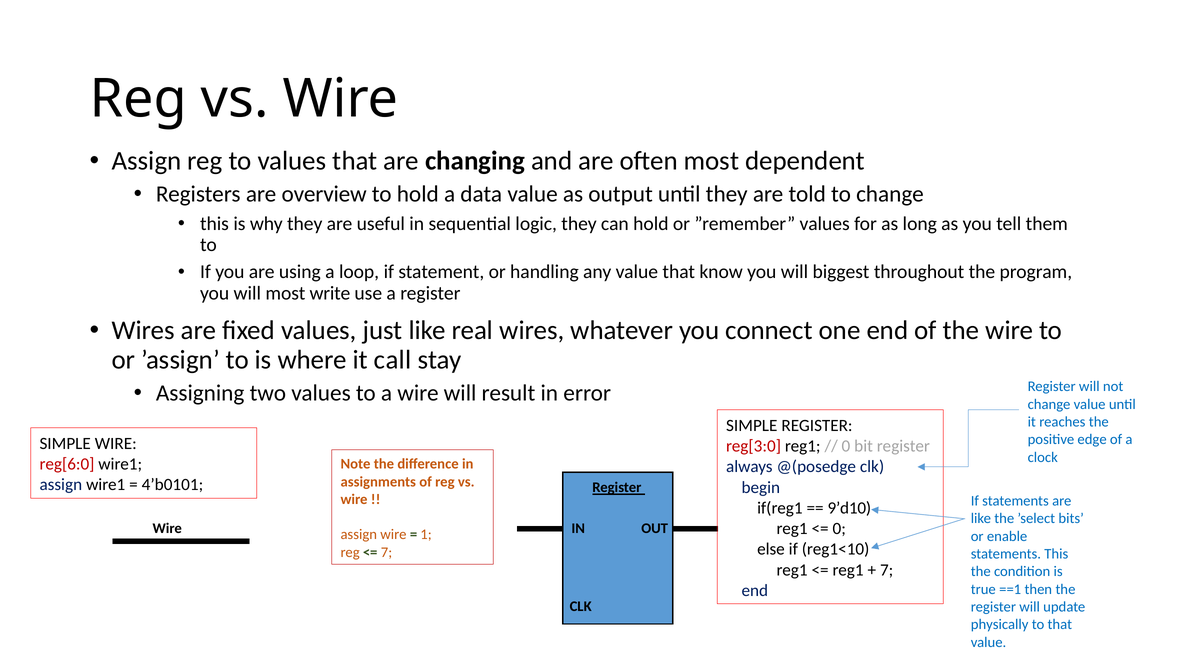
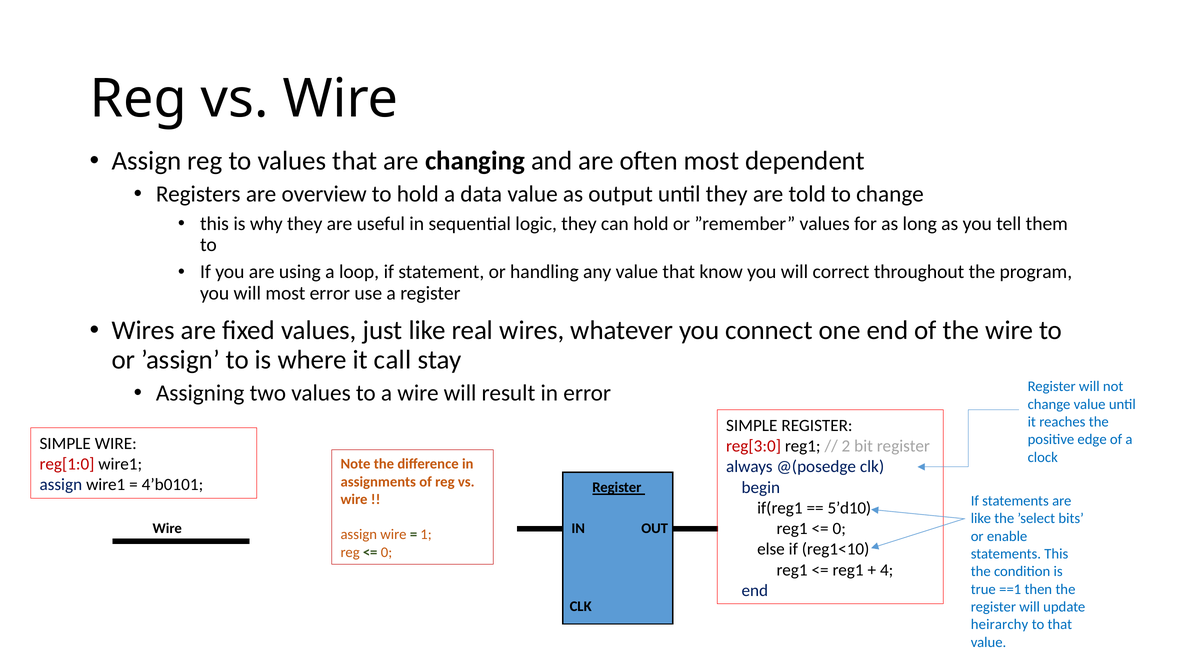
biggest: biggest -> correct
most write: write -> error
0 at (846, 446): 0 -> 2
reg[6:0: reg[6:0 -> reg[1:0
9’d10: 9’d10 -> 5’d10
7 at (387, 552): 7 -> 0
7 at (887, 570): 7 -> 4
physically: physically -> heirarchy
